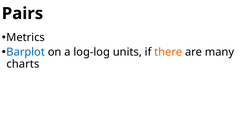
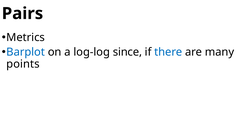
units: units -> since
there colour: orange -> blue
charts: charts -> points
